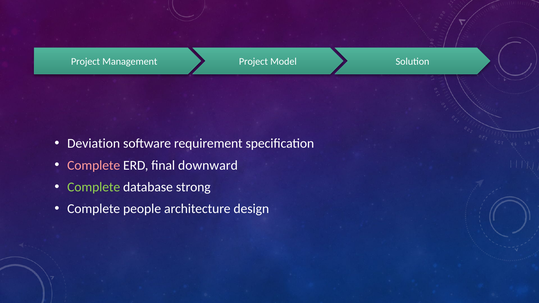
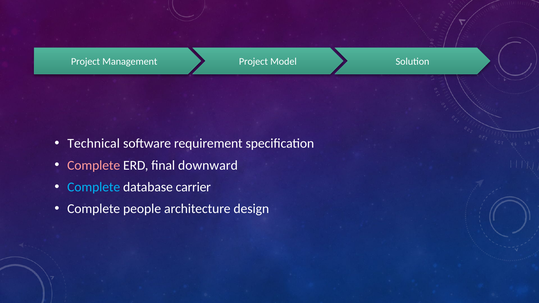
Deviation: Deviation -> Technical
Complete at (94, 187) colour: light green -> light blue
strong: strong -> carrier
